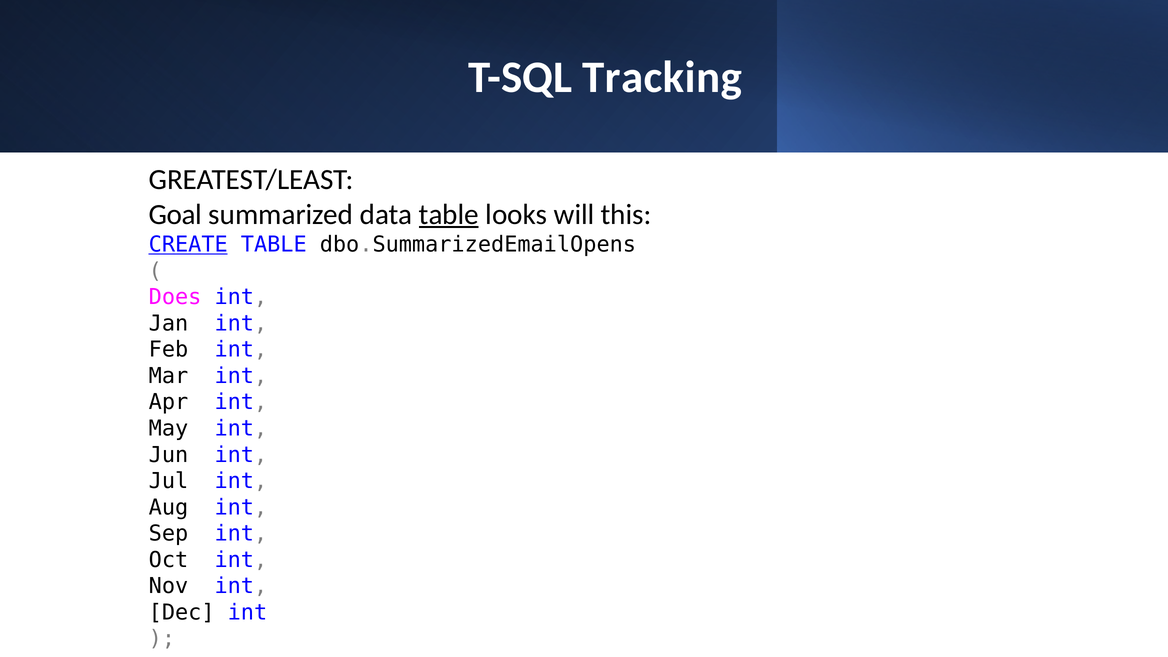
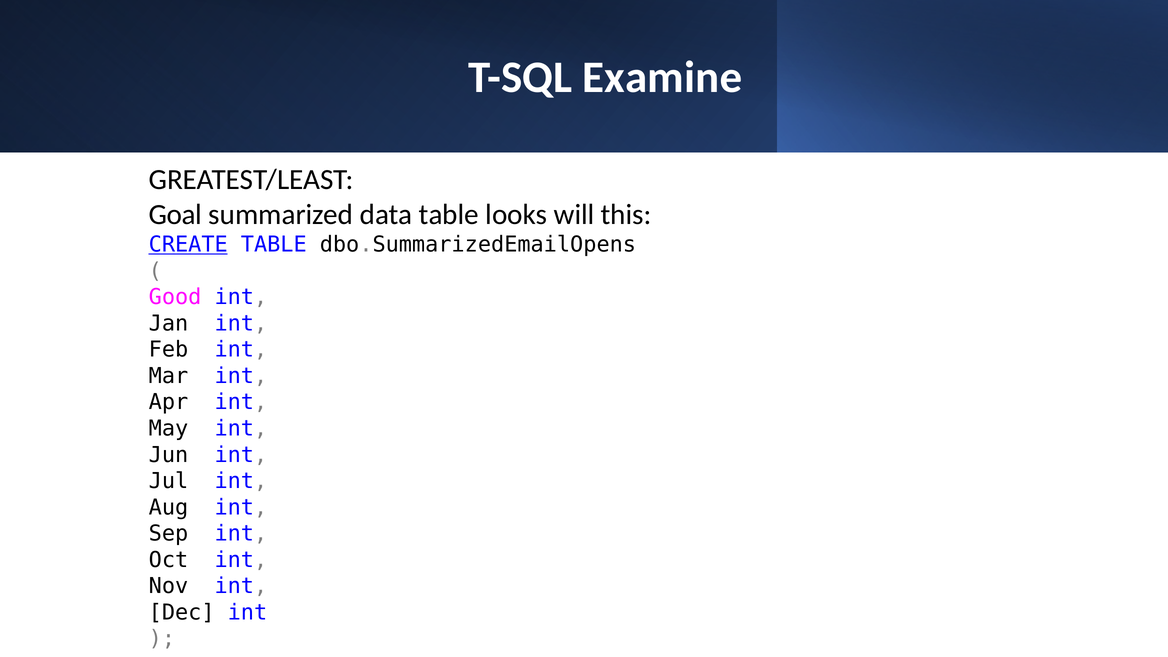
Tracking: Tracking -> Examine
table at (449, 214) underline: present -> none
Does: Does -> Good
